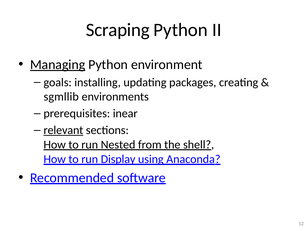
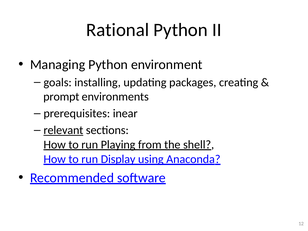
Scraping: Scraping -> Rational
Managing underline: present -> none
sgmllib: sgmllib -> prompt
Nested: Nested -> Playing
